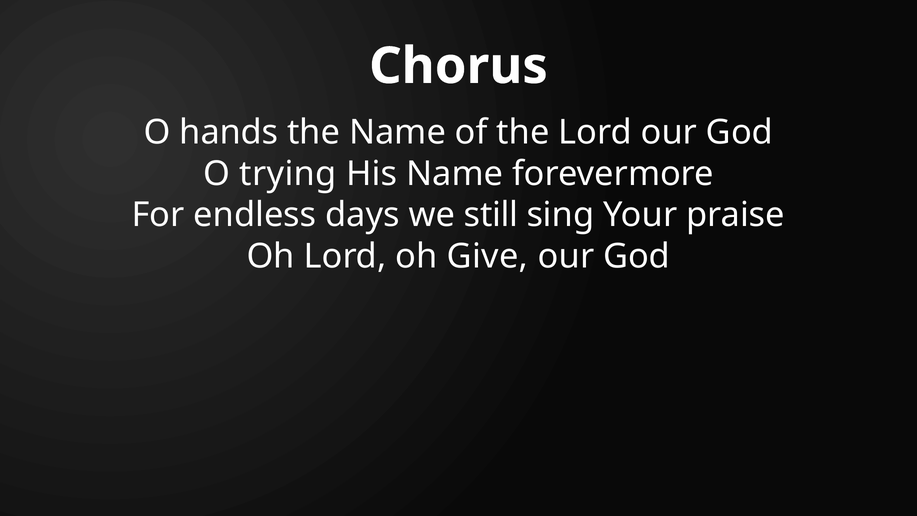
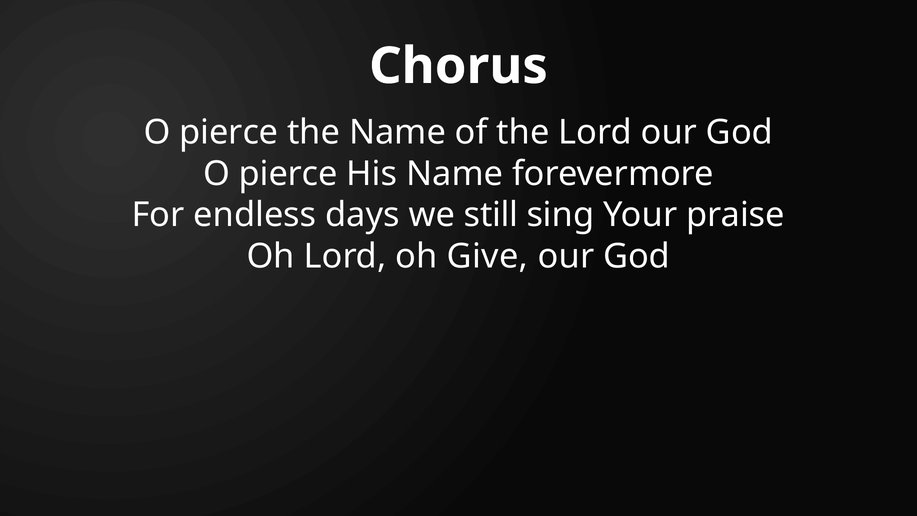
hands at (229, 132): hands -> pierce
trying at (288, 174): trying -> pierce
